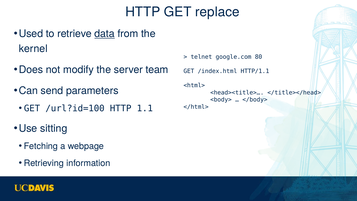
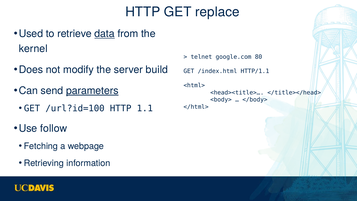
team: team -> build
parameters underline: none -> present
sitting: sitting -> follow
